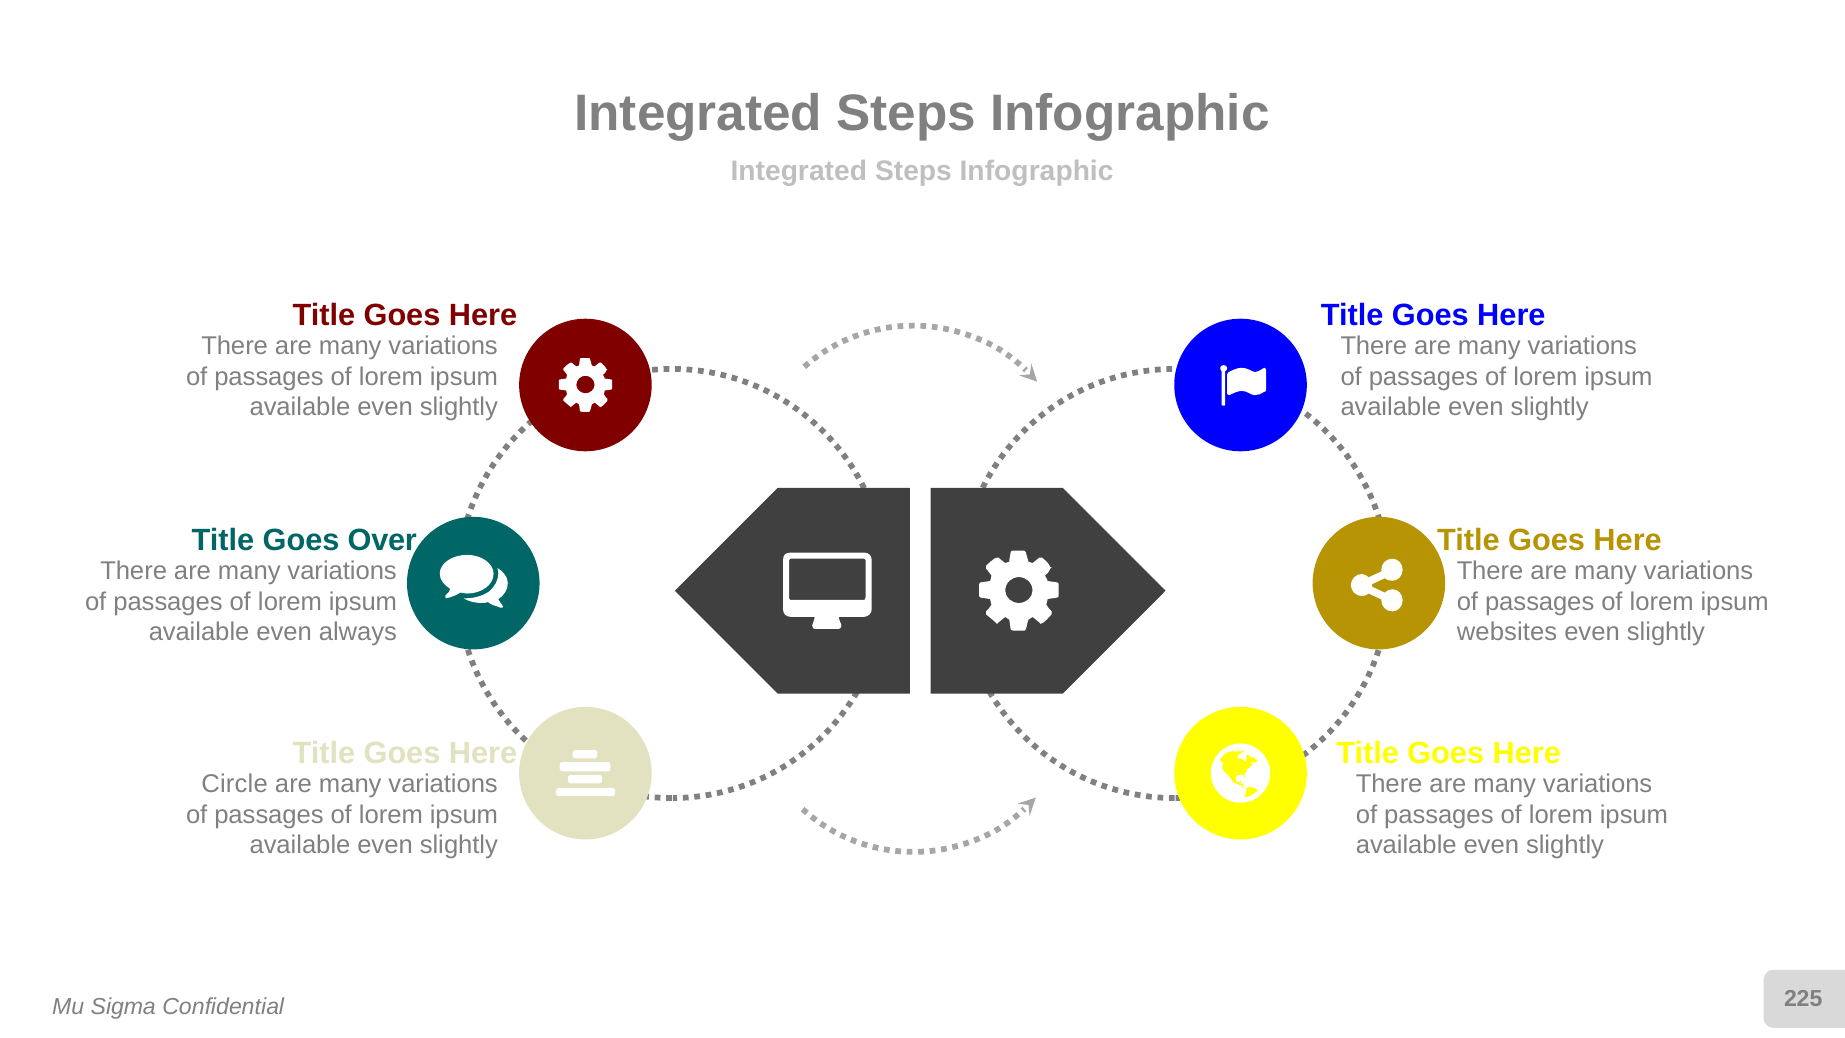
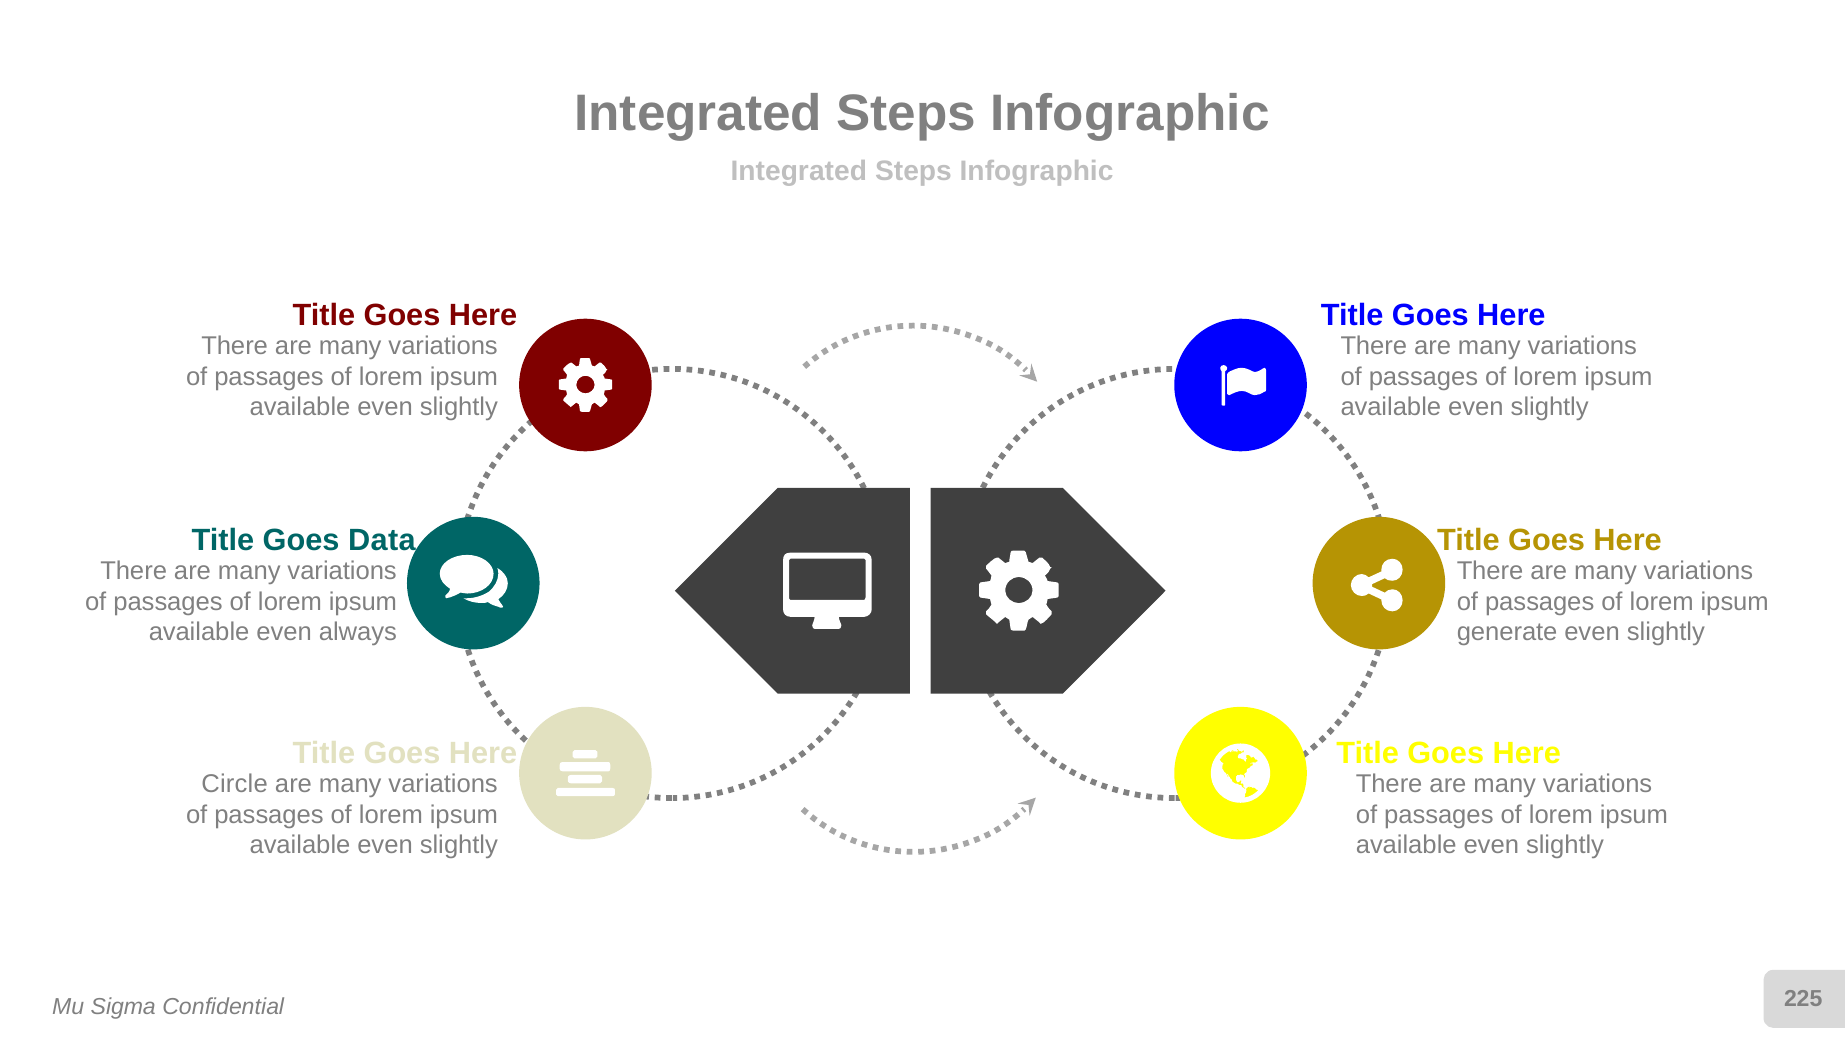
Over: Over -> Data
websites: websites -> generate
